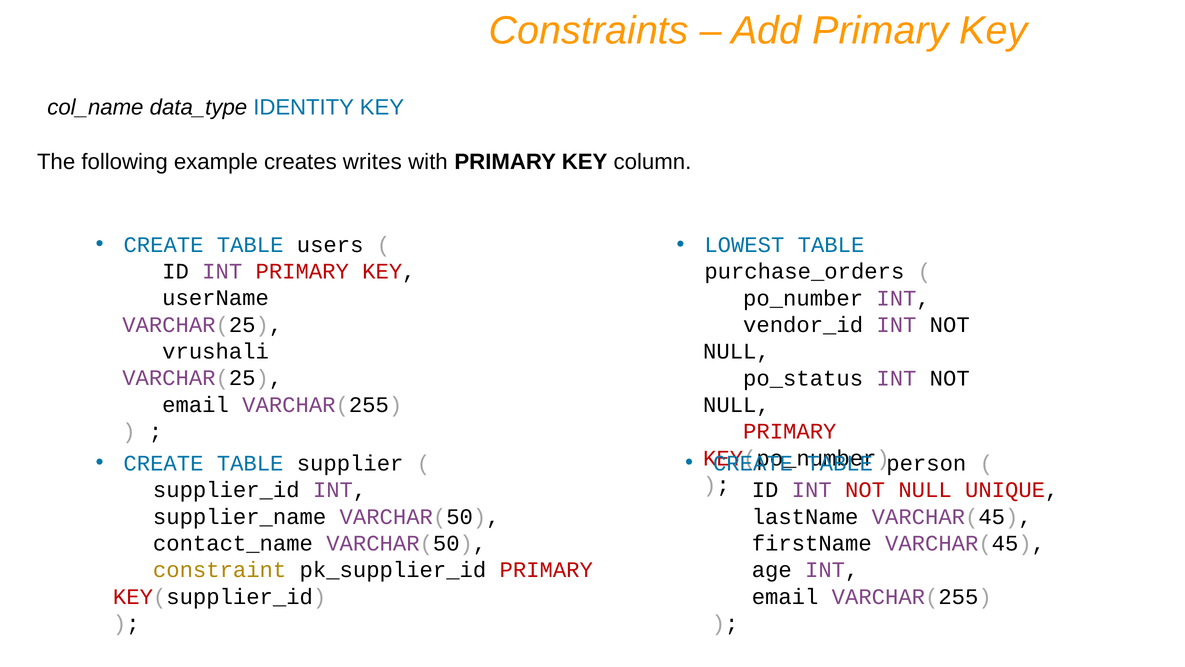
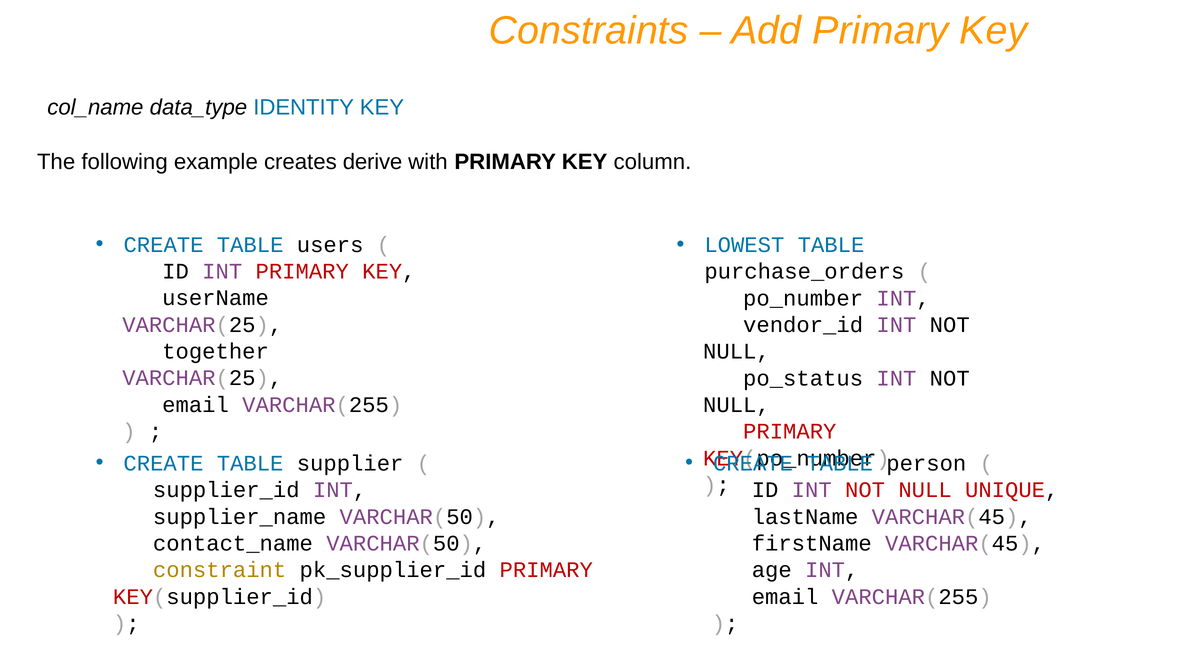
writes: writes -> derive
vrushali: vrushali -> together
